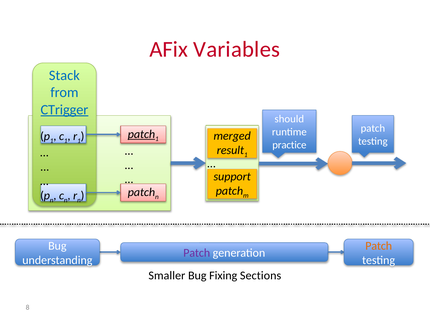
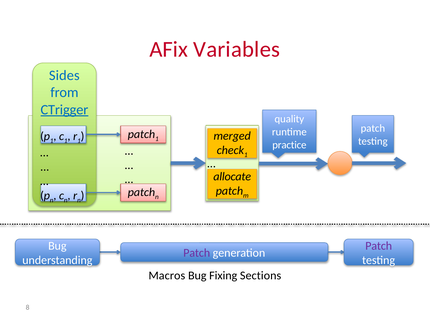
Stack: Stack -> Sides
should: should -> quality
patch at (141, 134) underline: present -> none
result: result -> check
support: support -> allocate
Patch at (379, 246) colour: orange -> purple
Smaller: Smaller -> Macros
